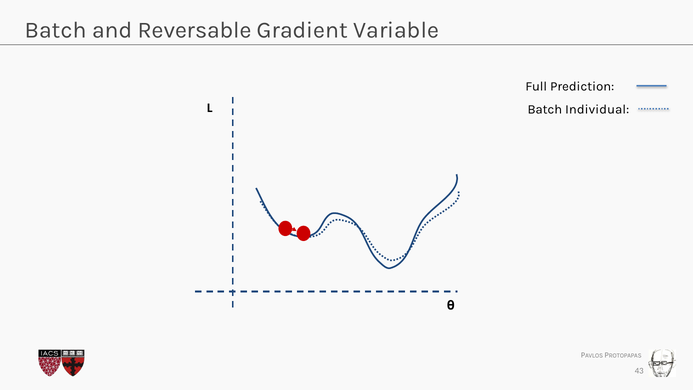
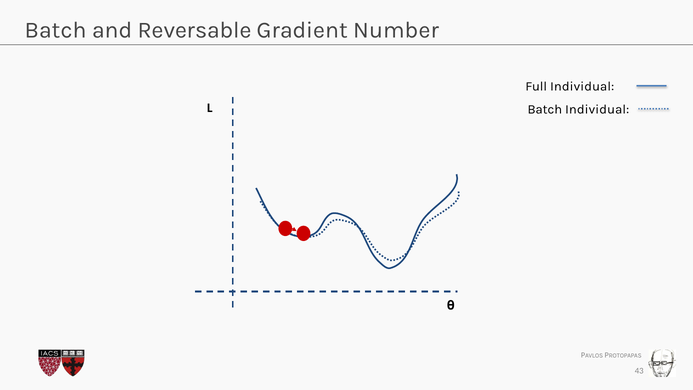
Variable: Variable -> Number
Full Prediction: Prediction -> Individual
